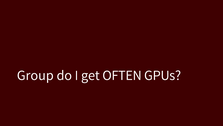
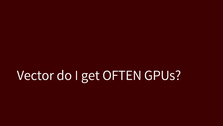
Group: Group -> Vector
